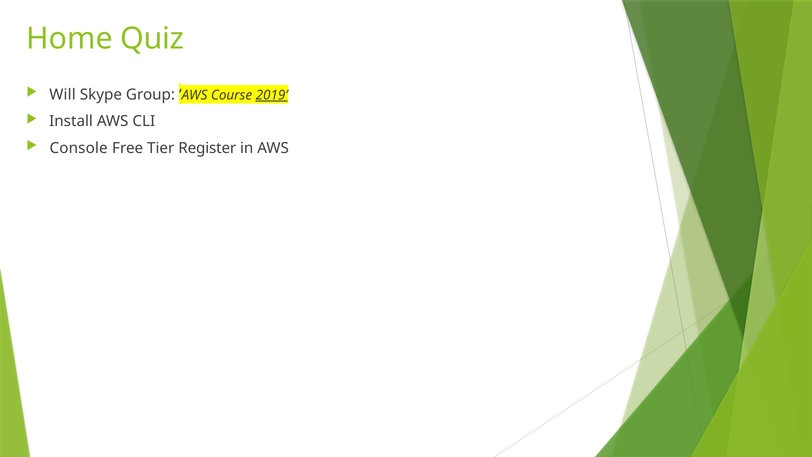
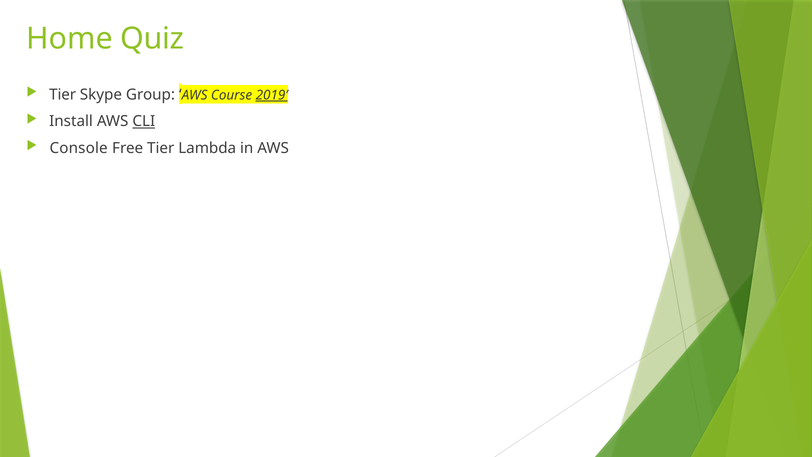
Will at (62, 94): Will -> Tier
CLI underline: none -> present
Register: Register -> Lambda
